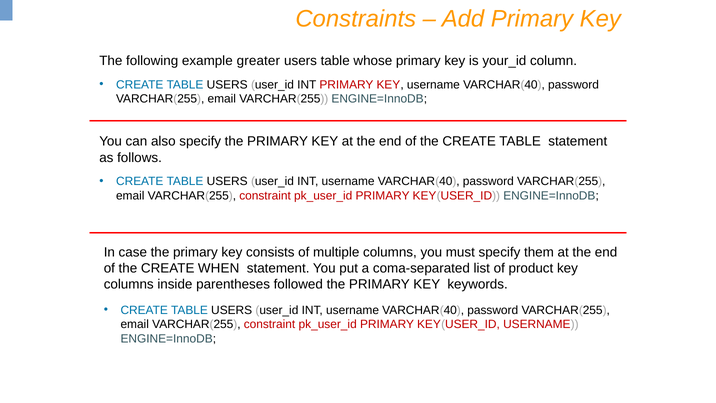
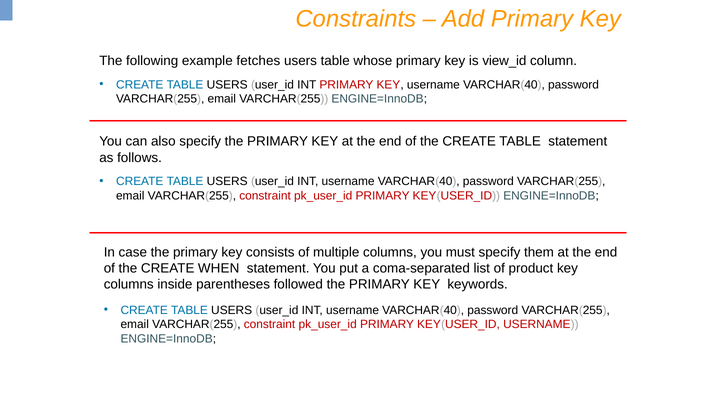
greater: greater -> fetches
your_id: your_id -> view_id
